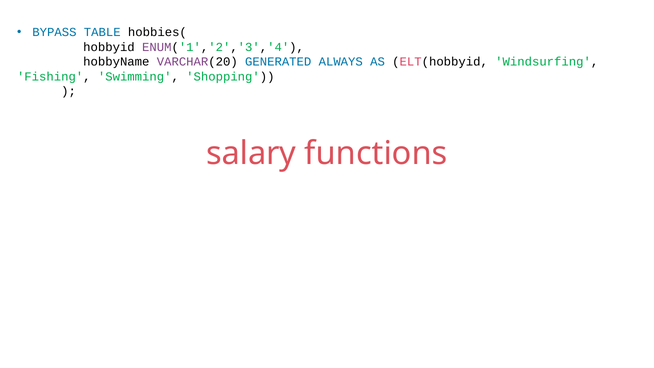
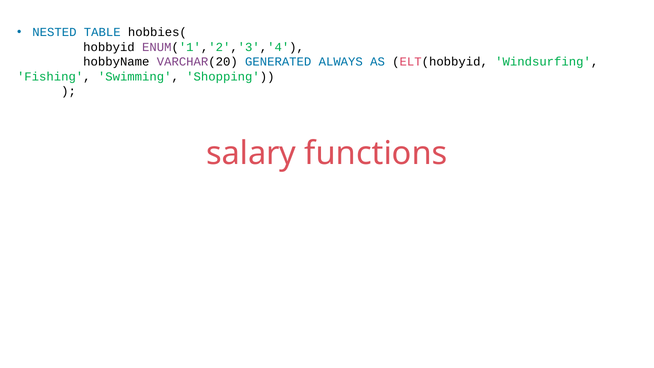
BYPASS: BYPASS -> NESTED
